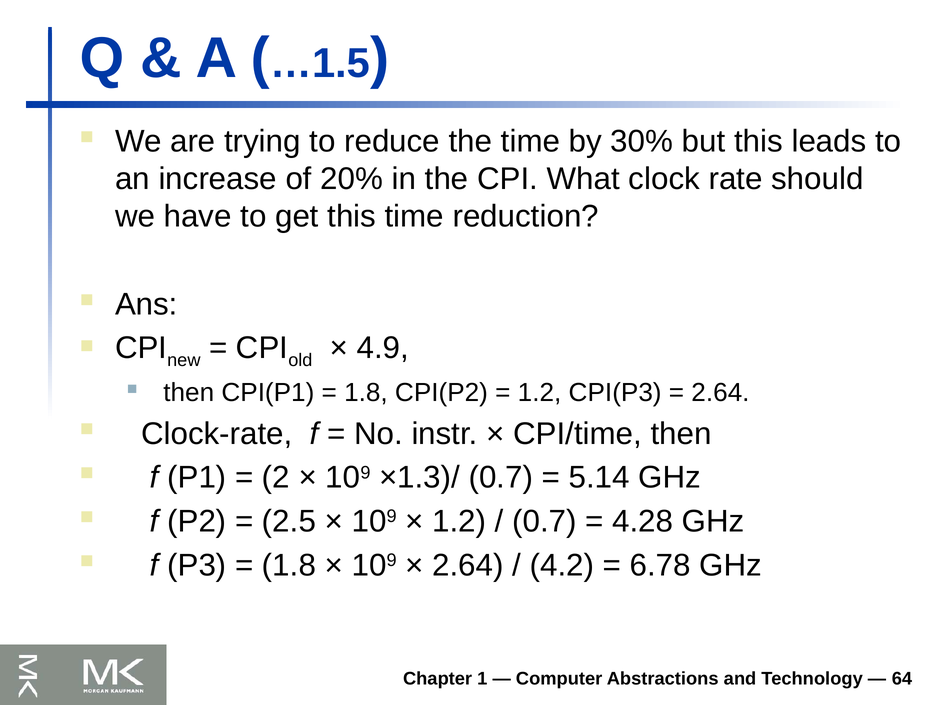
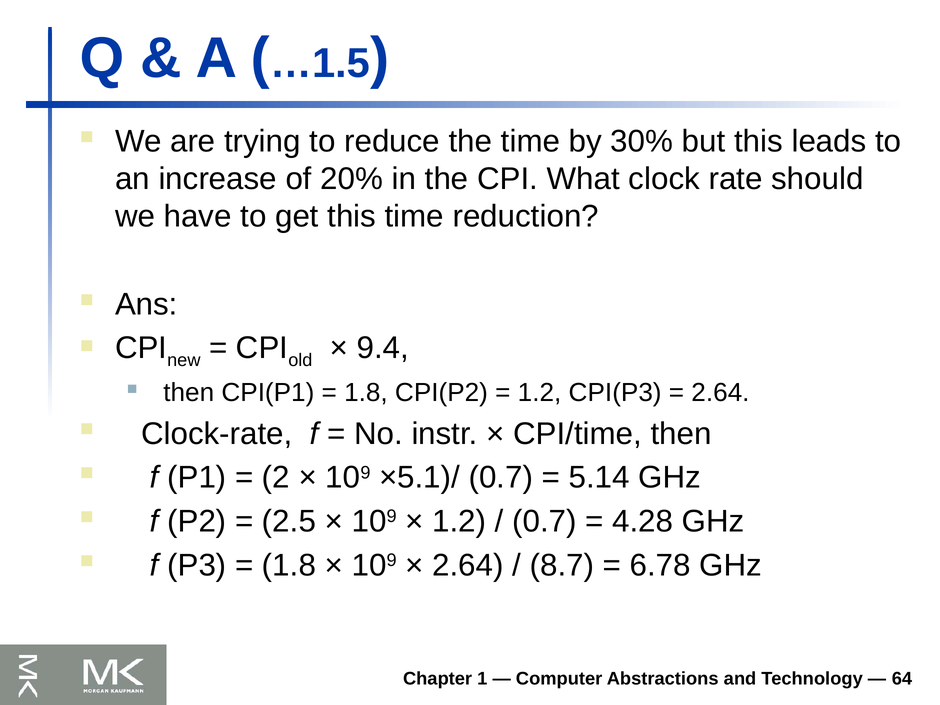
4.9: 4.9 -> 9.4
×1.3)/: ×1.3)/ -> ×5.1)/
4.2: 4.2 -> 8.7
